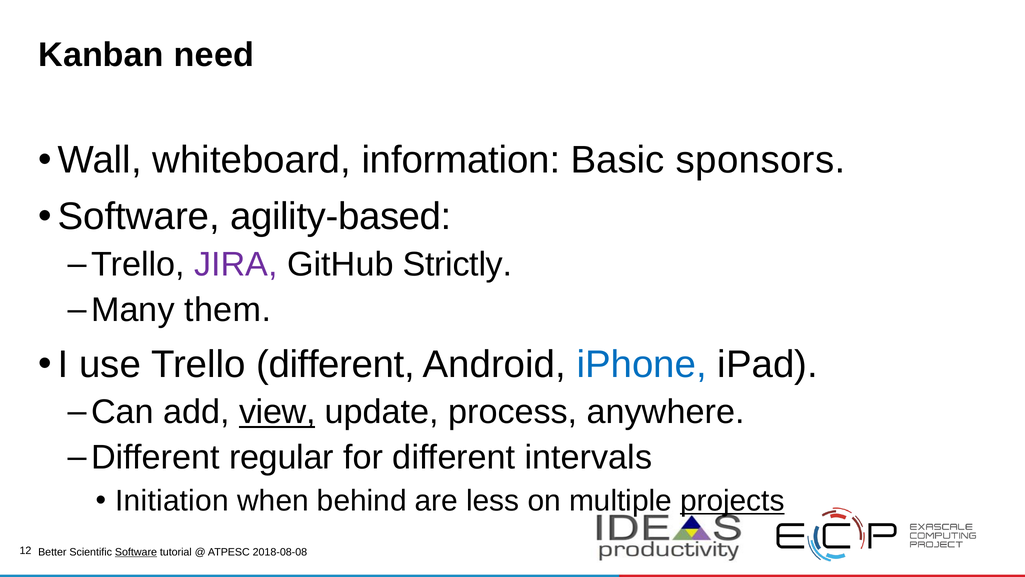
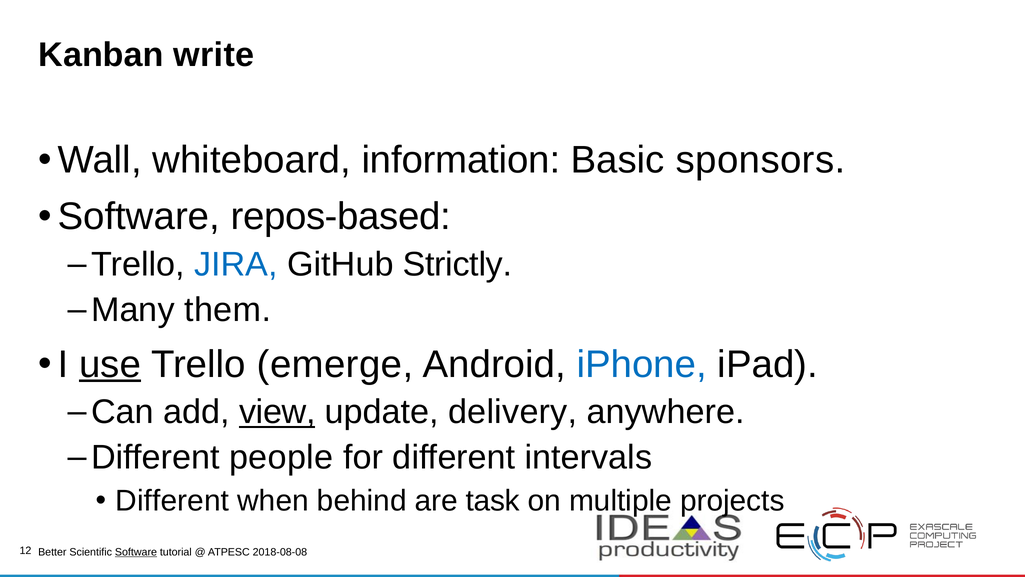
need: need -> write
agility-based: agility-based -> repos-based
JIRA colour: purple -> blue
use underline: none -> present
Trello different: different -> emerge
process: process -> delivery
regular: regular -> people
Initiation at (172, 501): Initiation -> Different
less: less -> task
projects underline: present -> none
